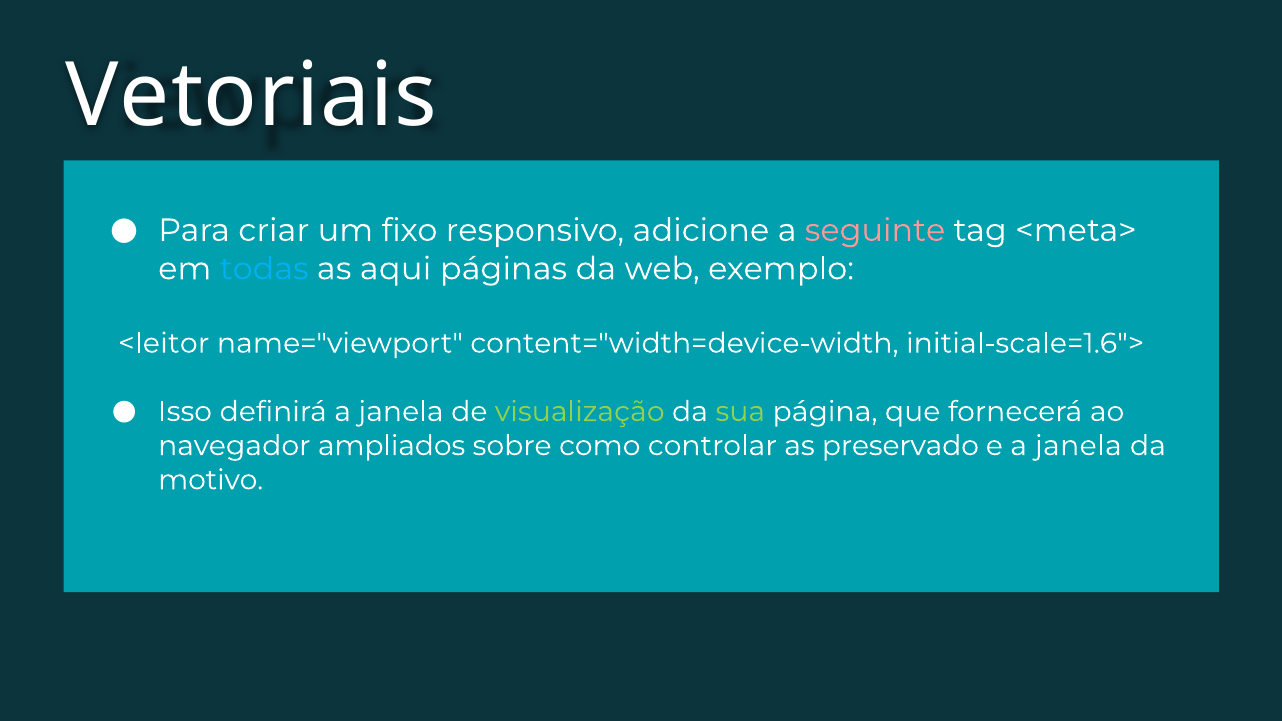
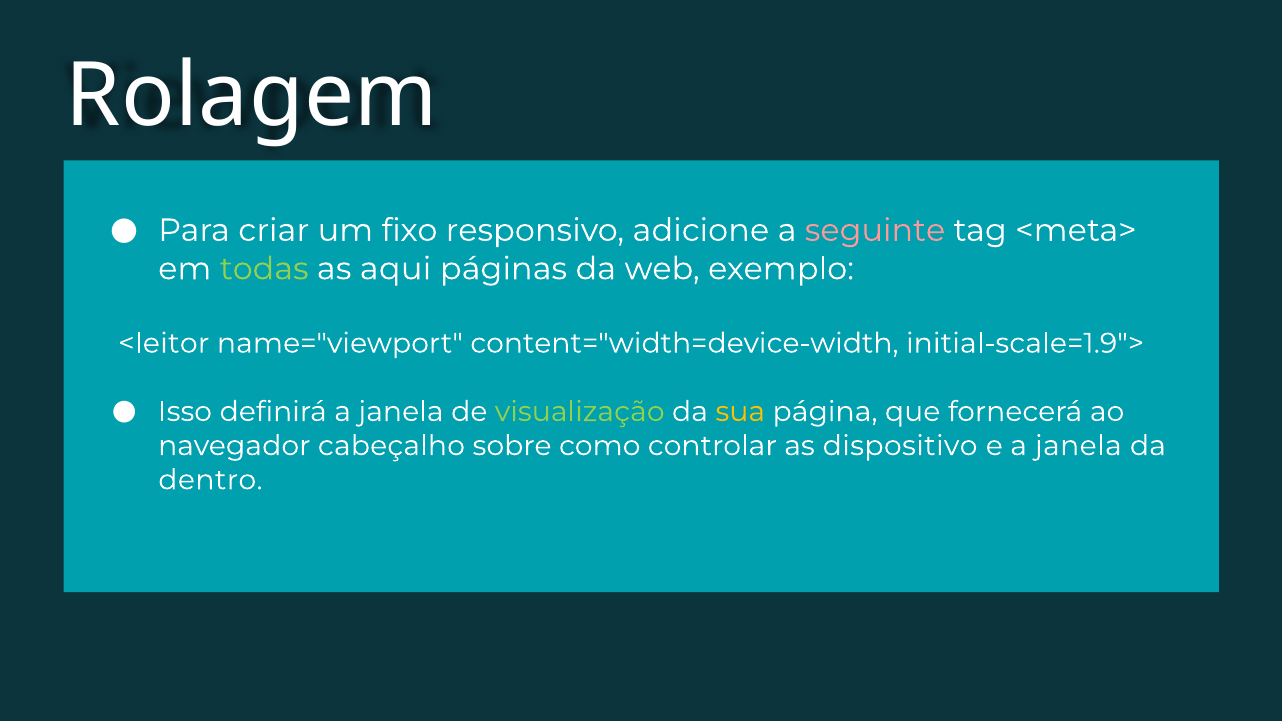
Vetoriais: Vetoriais -> Rolagem
todas colour: light blue -> light green
initial-scale=1.6">: initial-scale=1.6"> -> initial-scale=1.9">
sua colour: light green -> yellow
ampliados: ampliados -> cabeçalho
preservado: preservado -> dispositivo
motivo: motivo -> dentro
